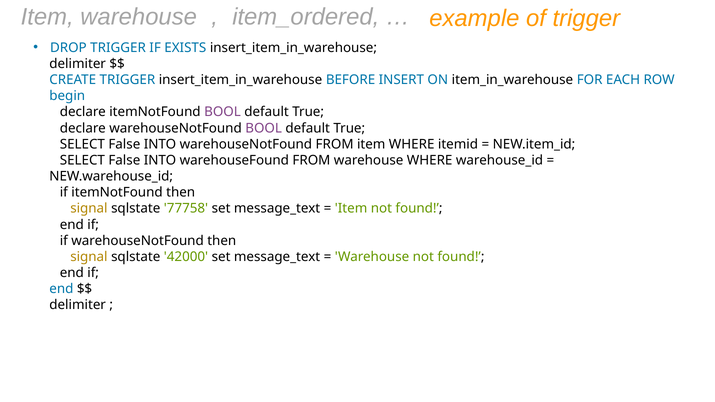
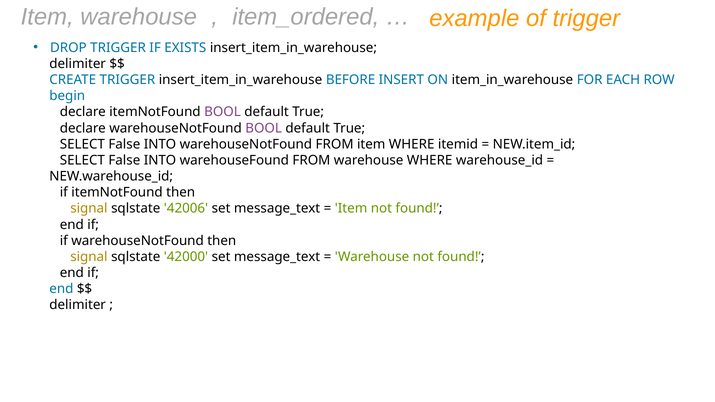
77758: 77758 -> 42006
